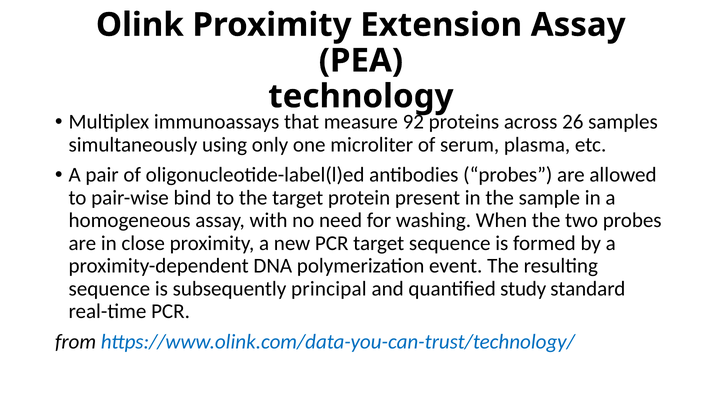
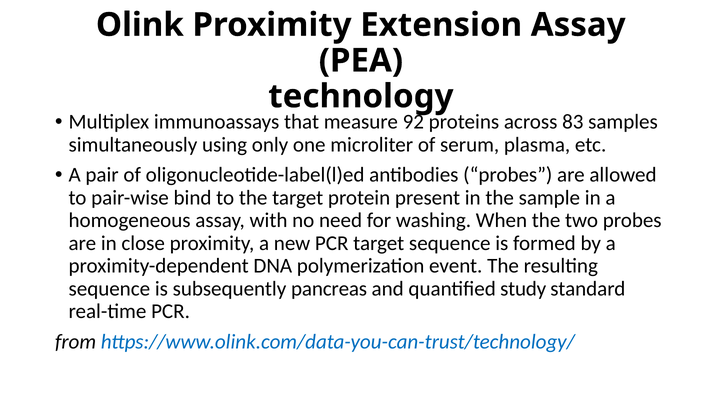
26: 26 -> 83
principal: principal -> pancreas
